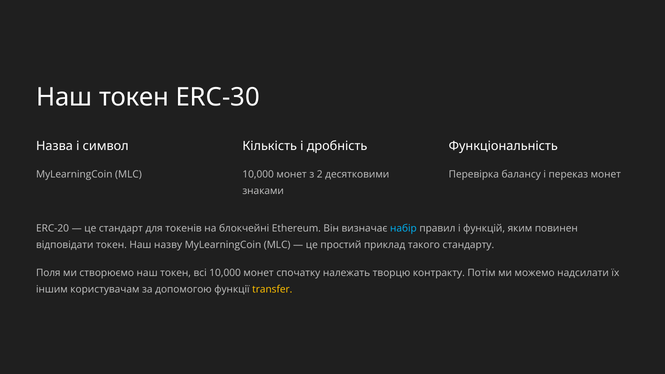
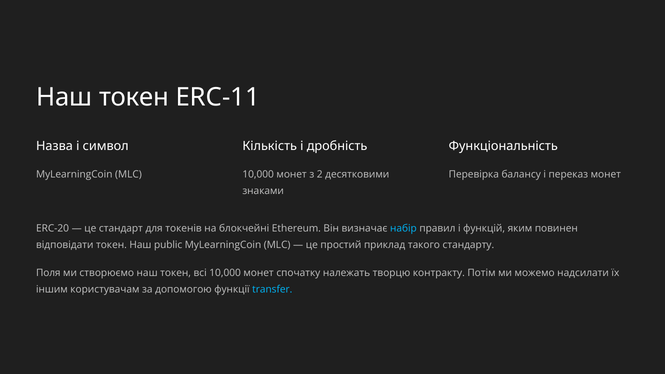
ERC-30: ERC-30 -> ERC-11
назву: назву -> public
transfer colour: yellow -> light blue
